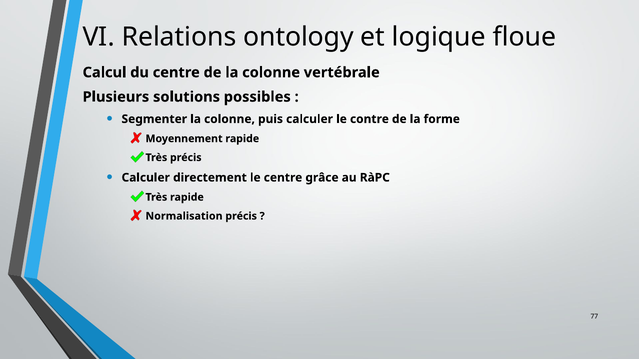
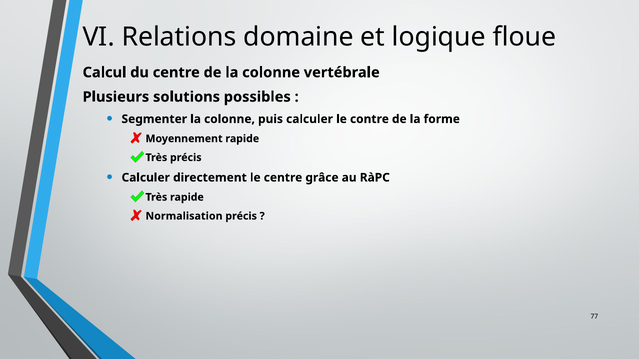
ontology: ontology -> domaine
